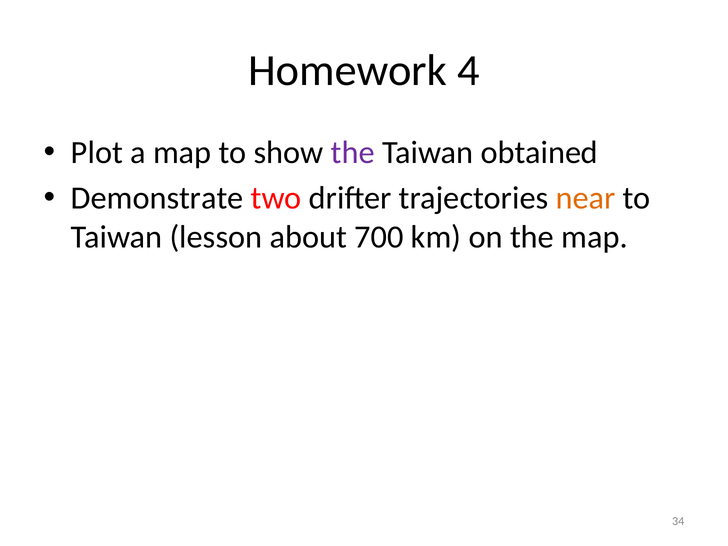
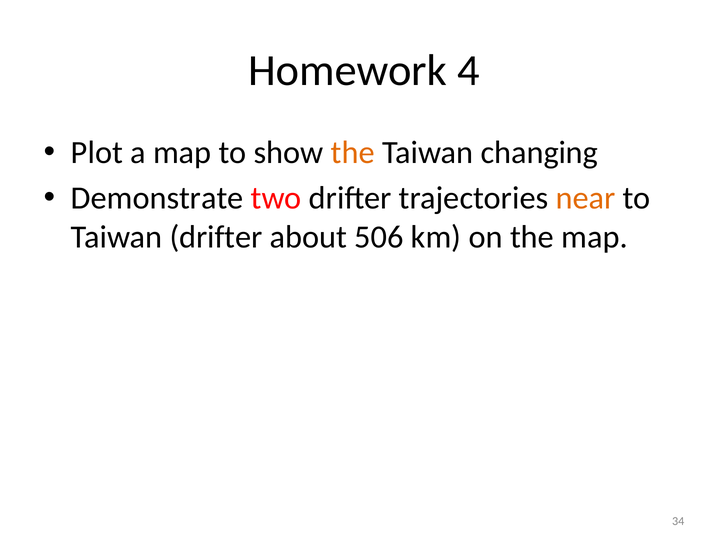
the at (353, 153) colour: purple -> orange
obtained: obtained -> changing
Taiwan lesson: lesson -> drifter
700: 700 -> 506
